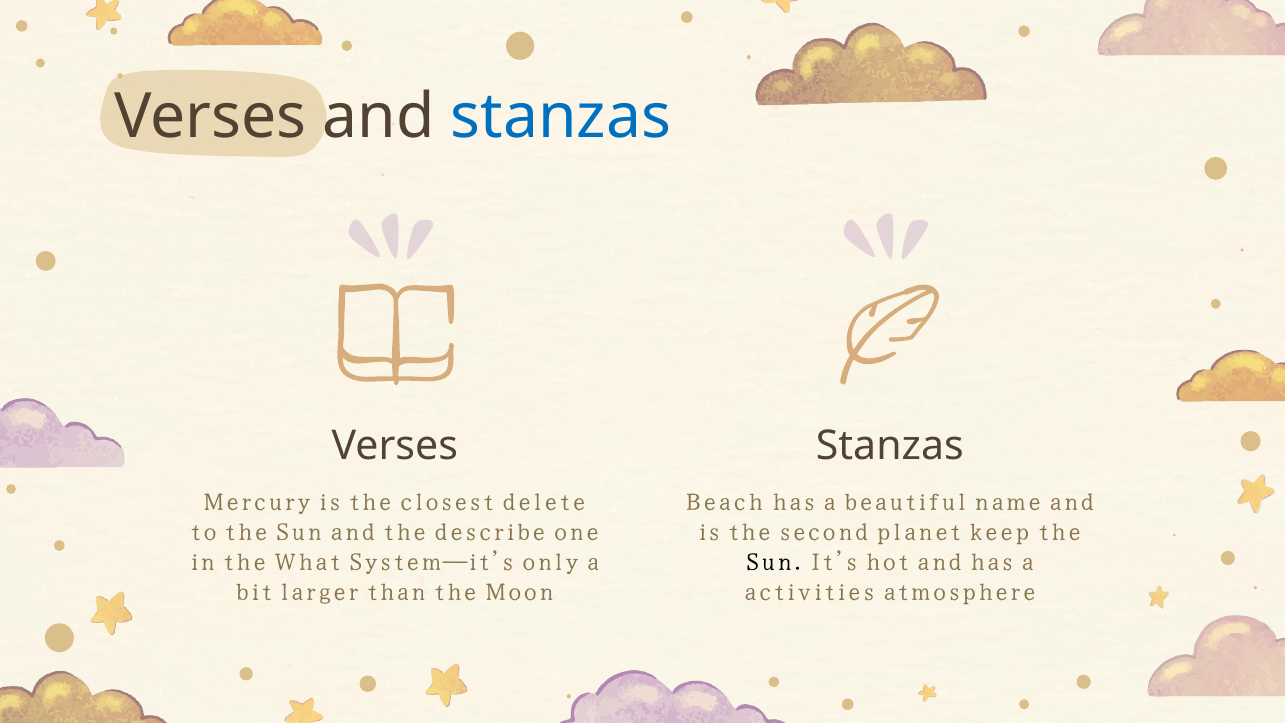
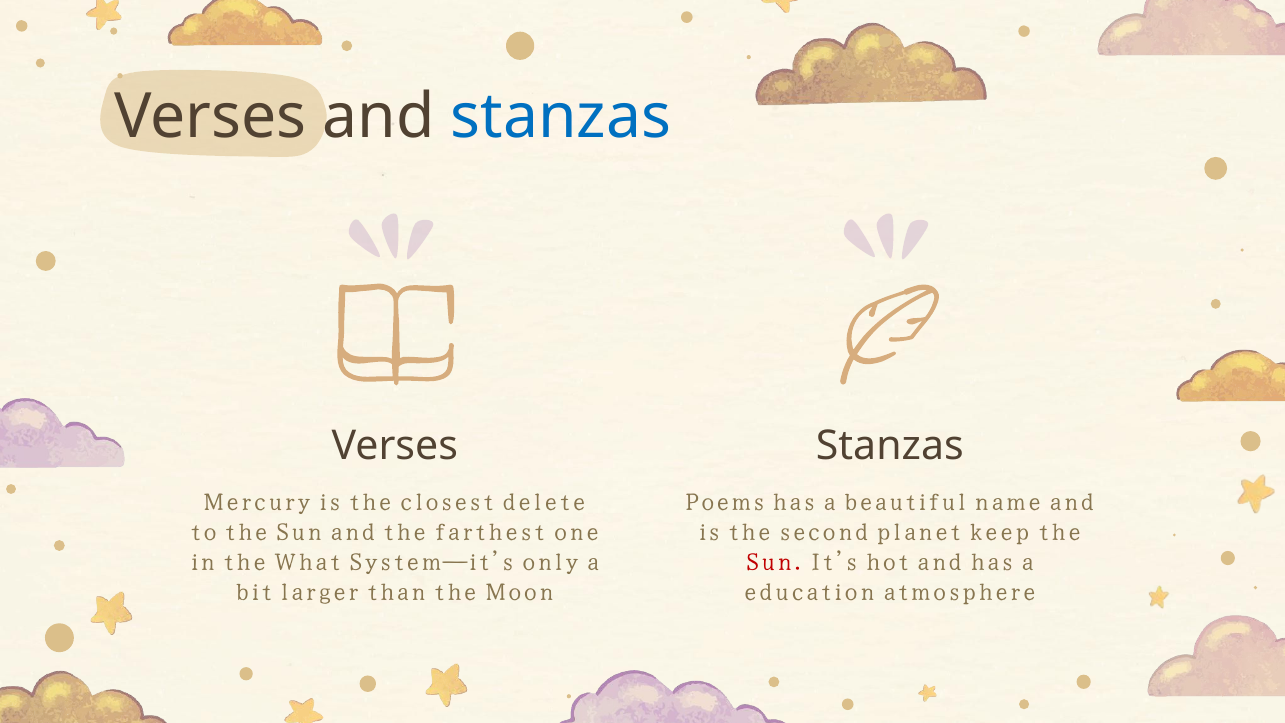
Beach: Beach -> Poems
describe: describe -> farthest
Sun at (774, 562) colour: black -> red
activities: activities -> education
